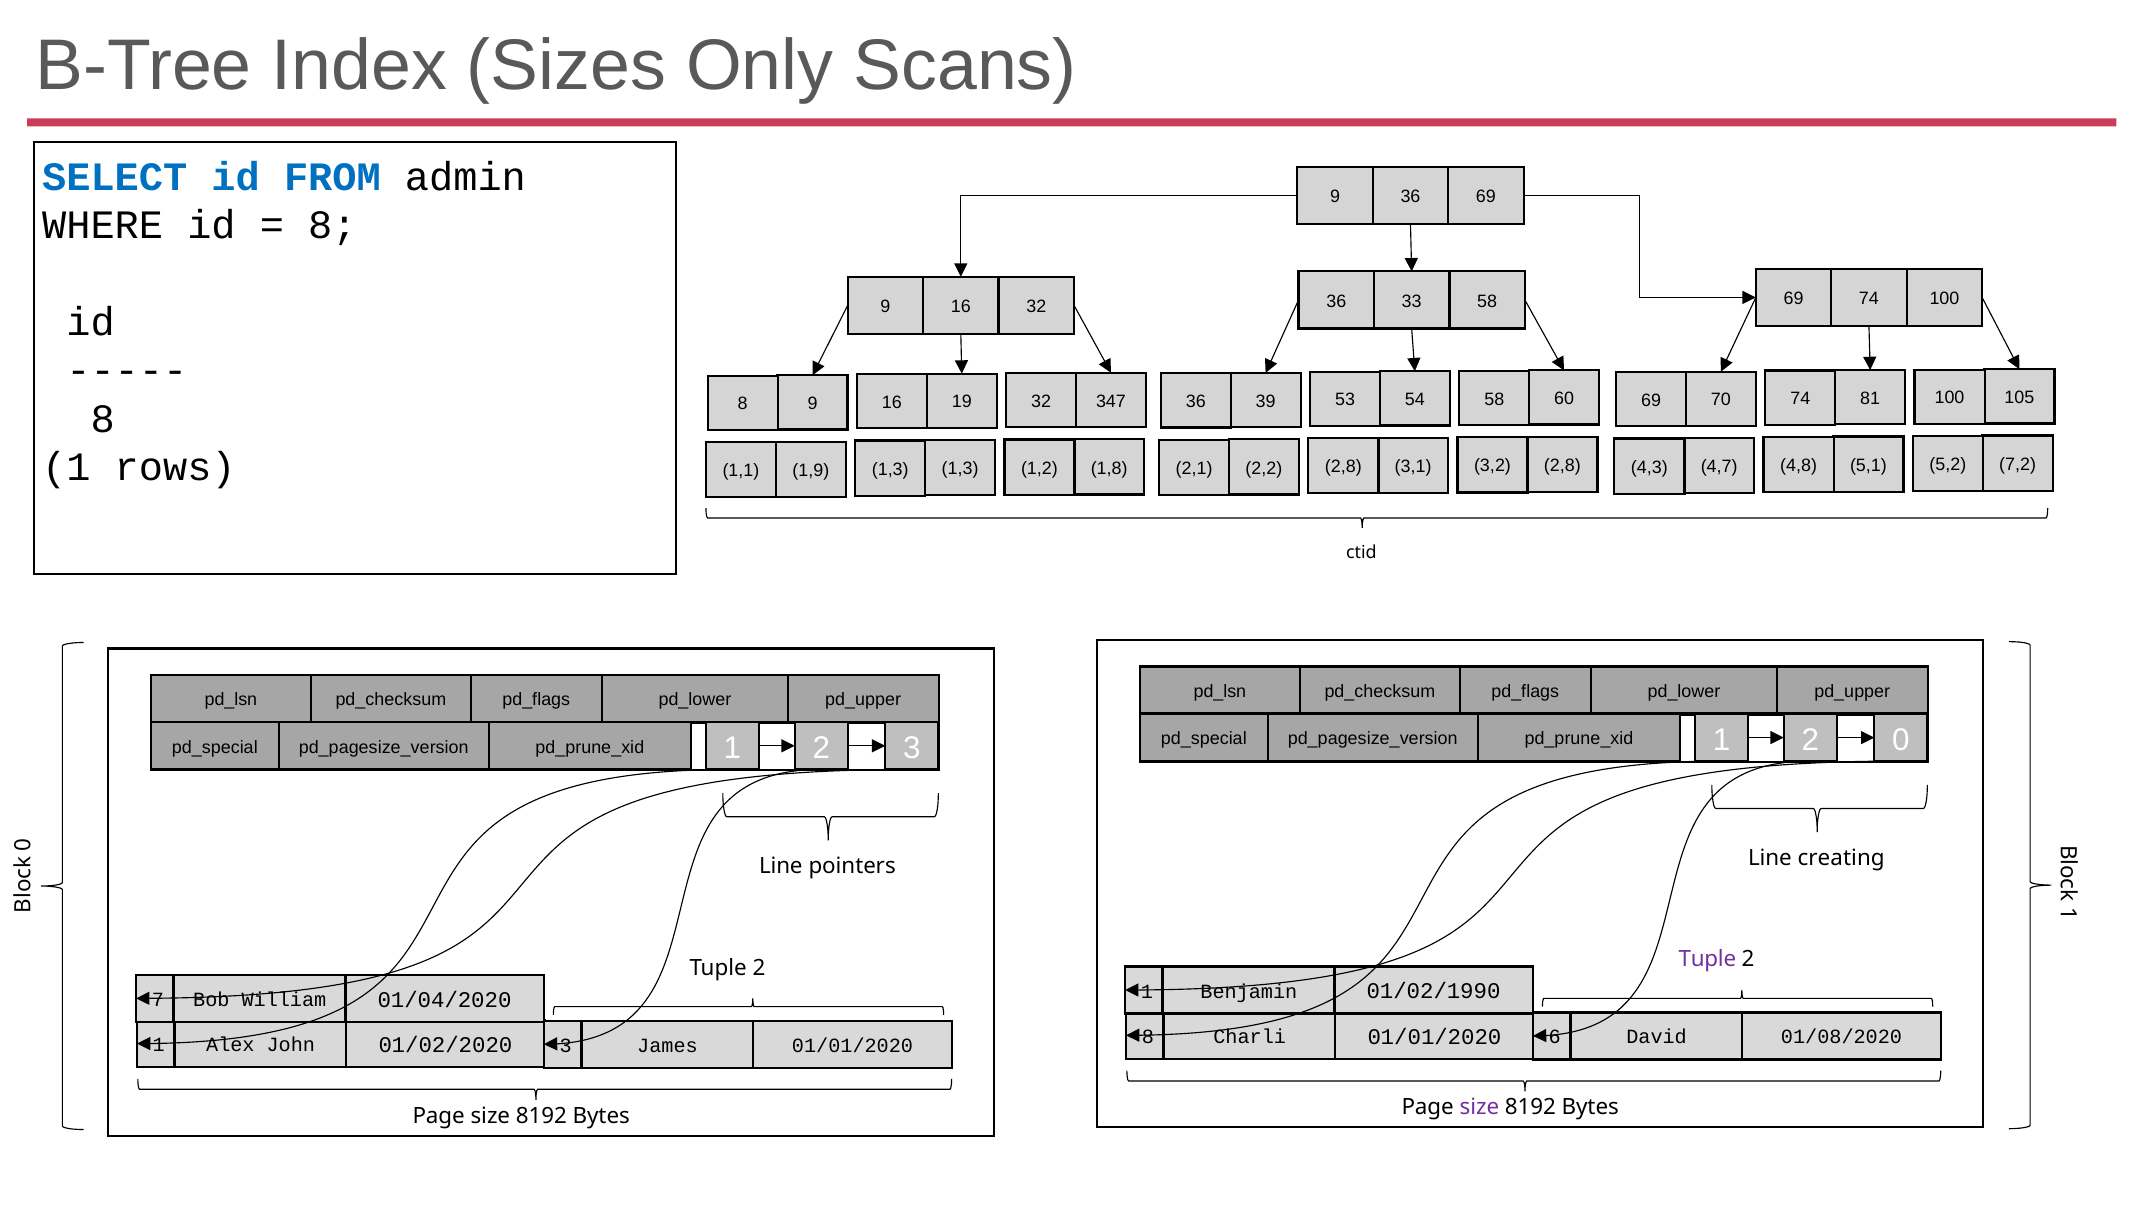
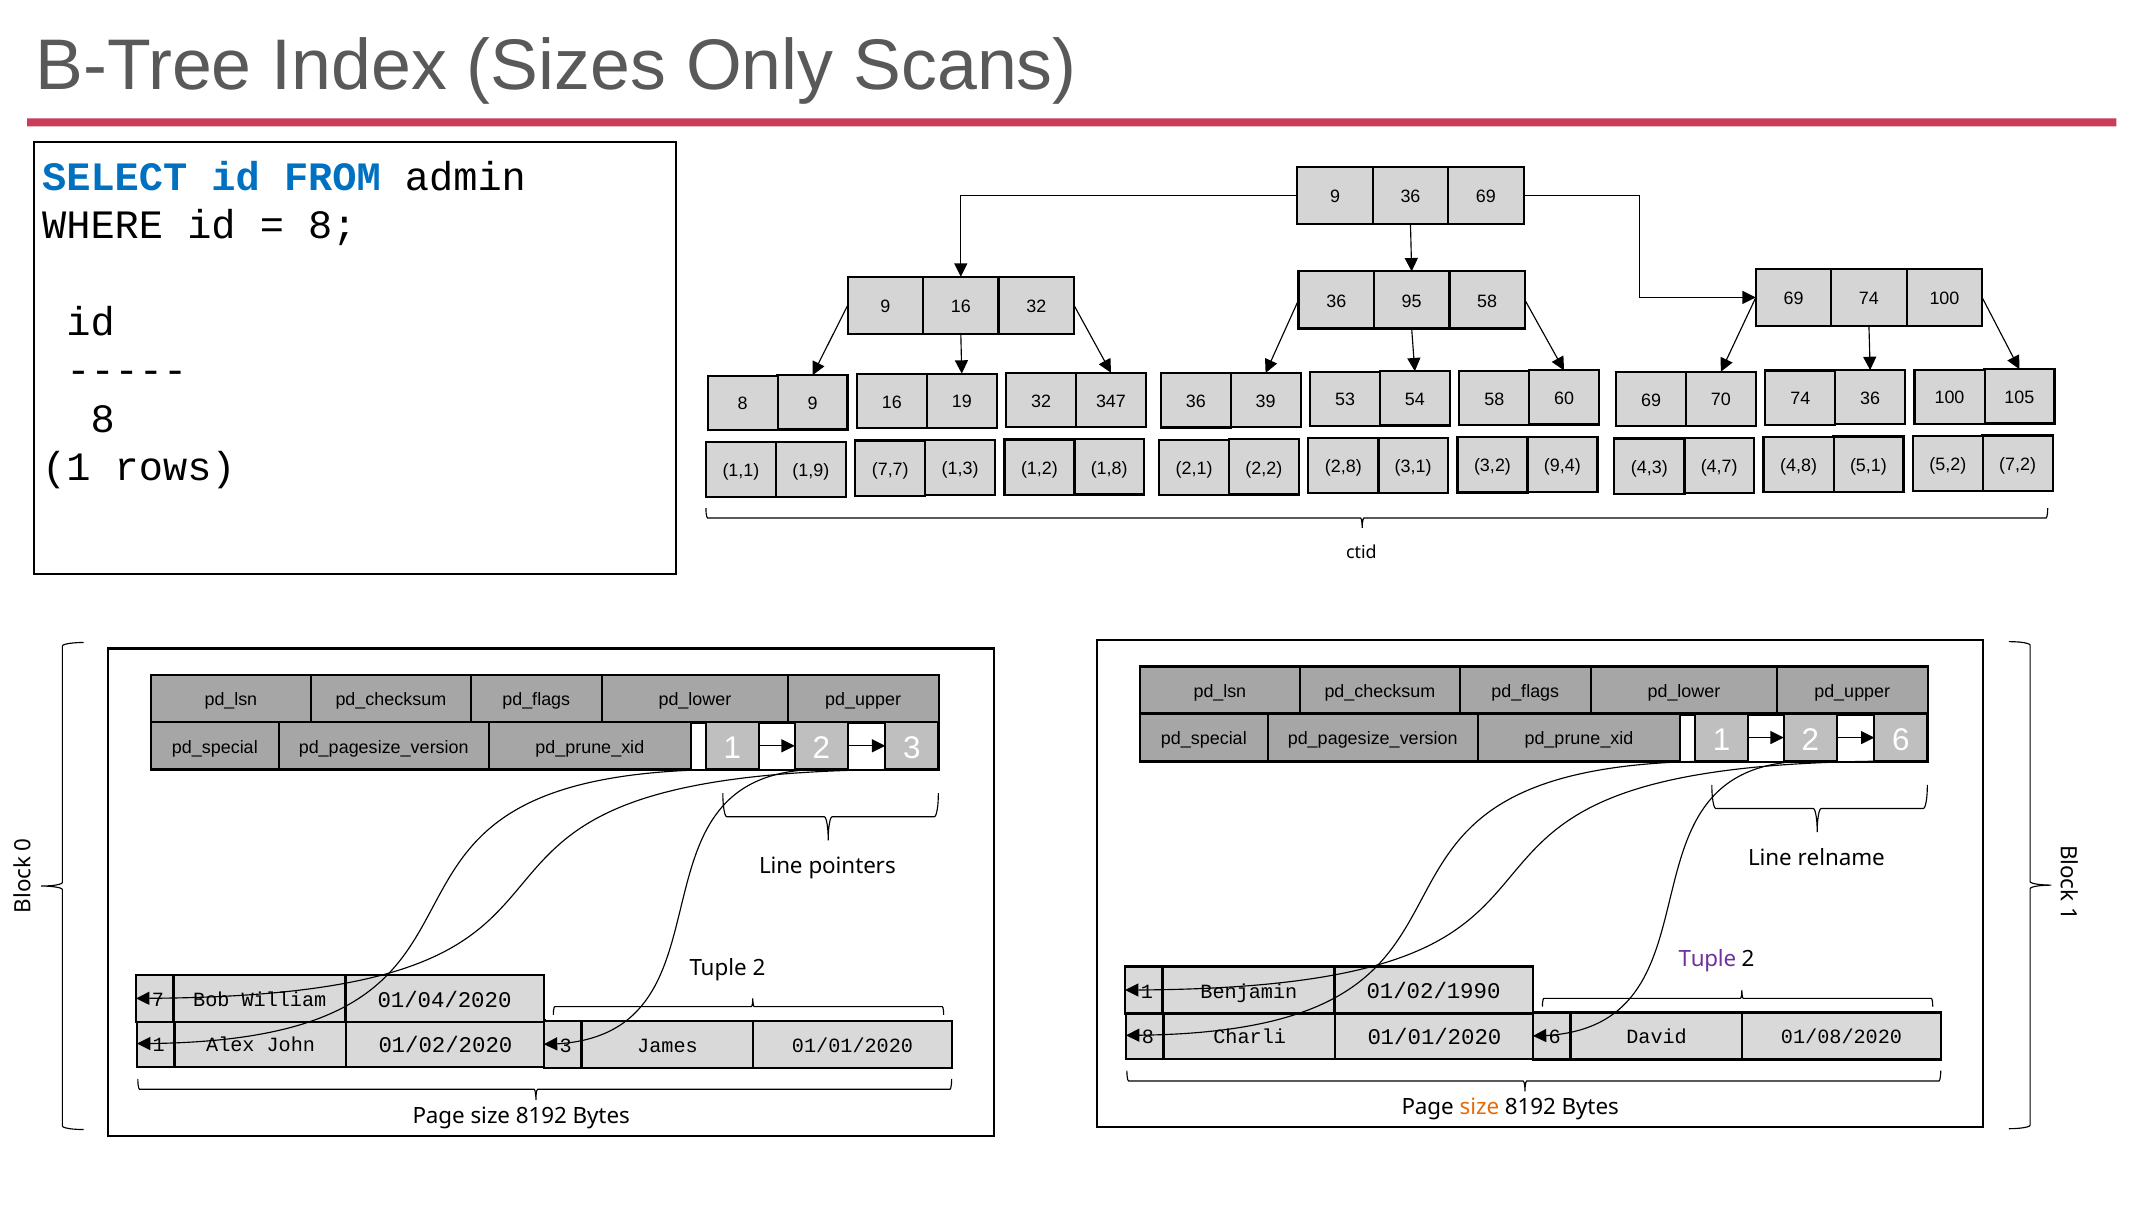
33: 33 -> 95
81 at (1870, 399): 81 -> 36
2,1 2,8: 2,8 -> 9,4
1,3 at (890, 470): 1,3 -> 7,7
2 0: 0 -> 6
creating: creating -> relname
size at (1479, 1108) colour: purple -> orange
